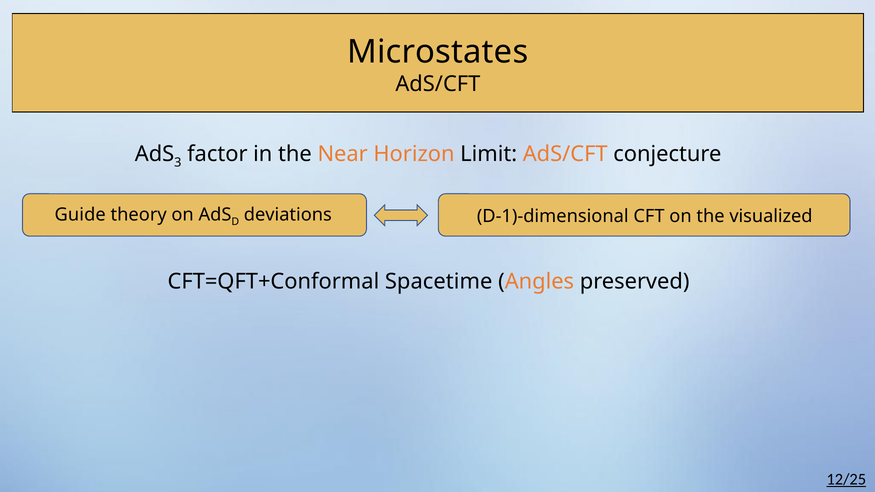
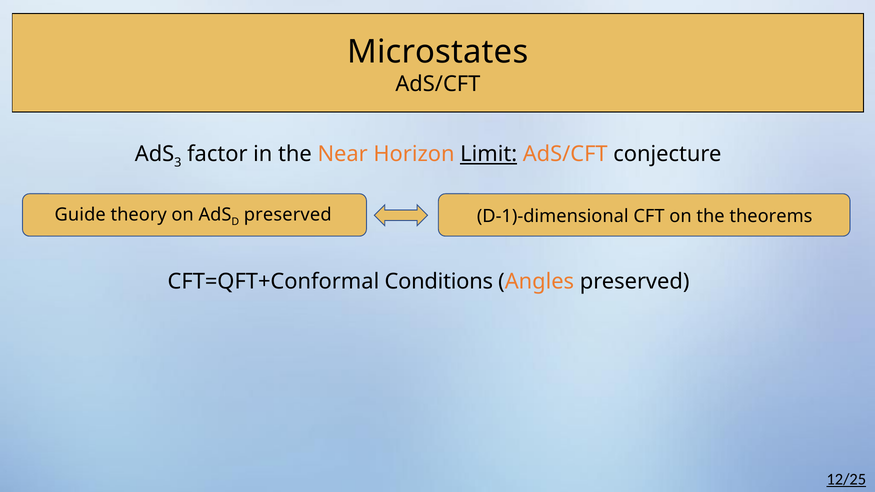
Limit underline: none -> present
deviations at (288, 215): deviations -> preserved
visualized: visualized -> theorems
Spacetime: Spacetime -> Conditions
